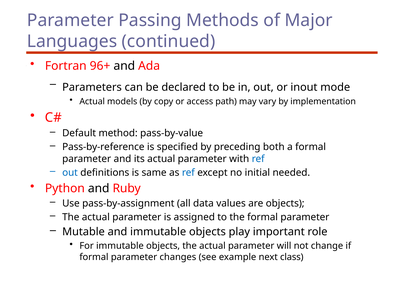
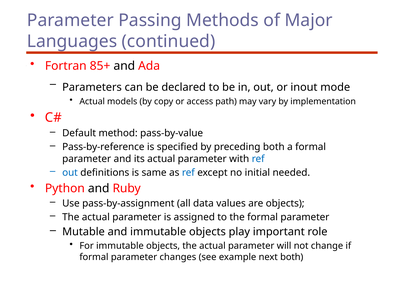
96+: 96+ -> 85+
next class: class -> both
